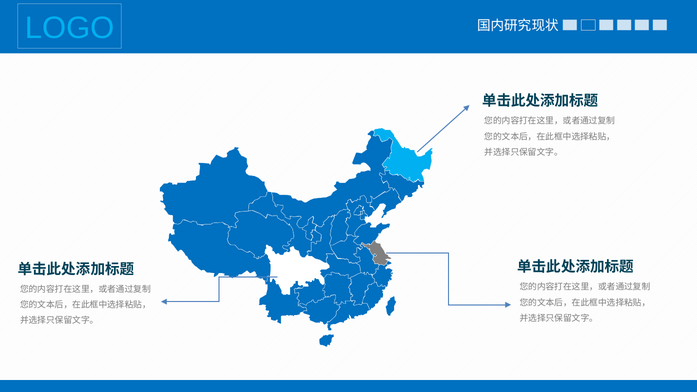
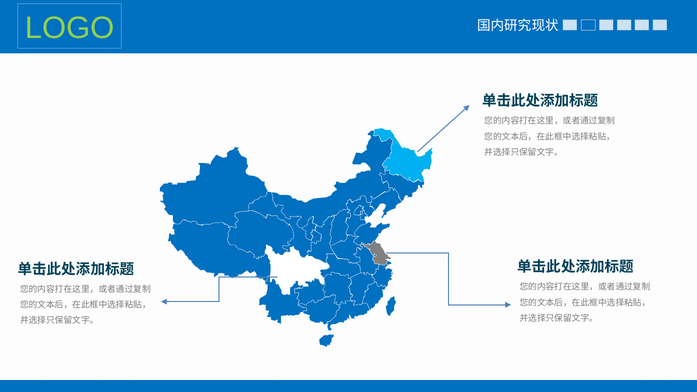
LOGO colour: light blue -> light green
